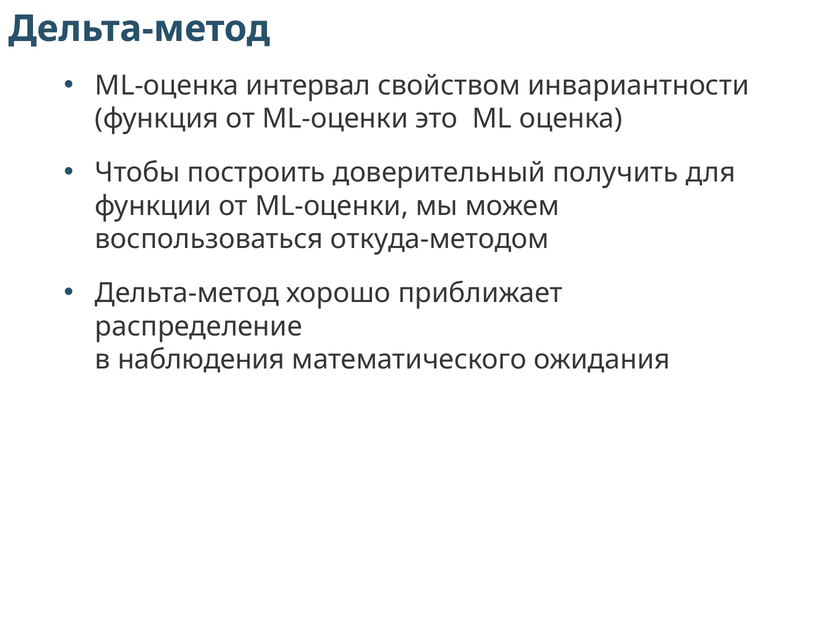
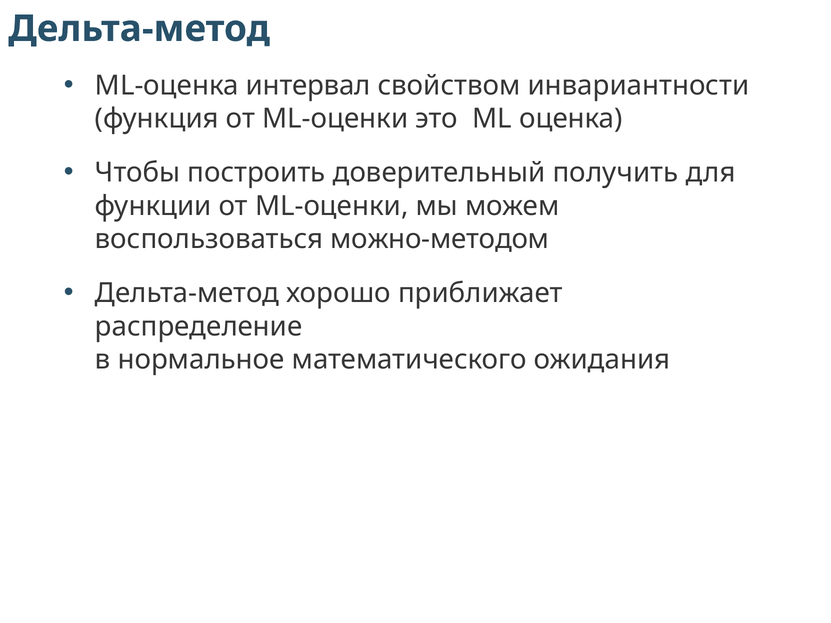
откуда-методом: откуда-методом -> можно-методом
наблюдения: наблюдения -> нормальное
